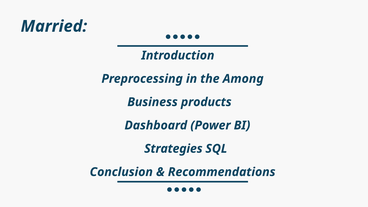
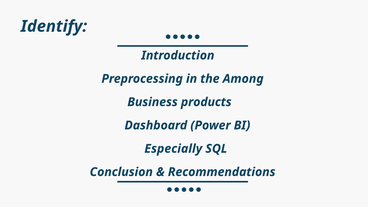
Married: Married -> Identify
Strategies: Strategies -> Especially
